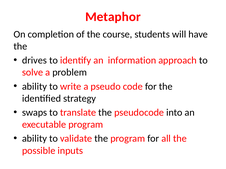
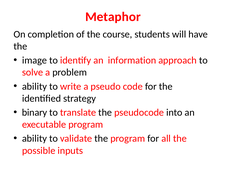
drives: drives -> image
swaps: swaps -> binary
